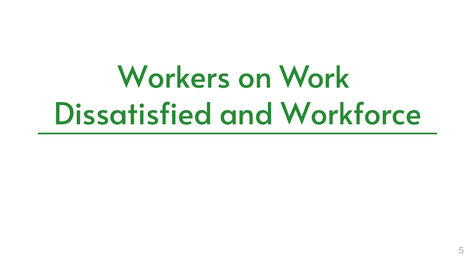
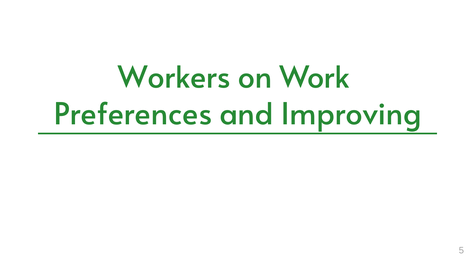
Dissatisfied: Dissatisfied -> Preferences
Workforce: Workforce -> Improving
